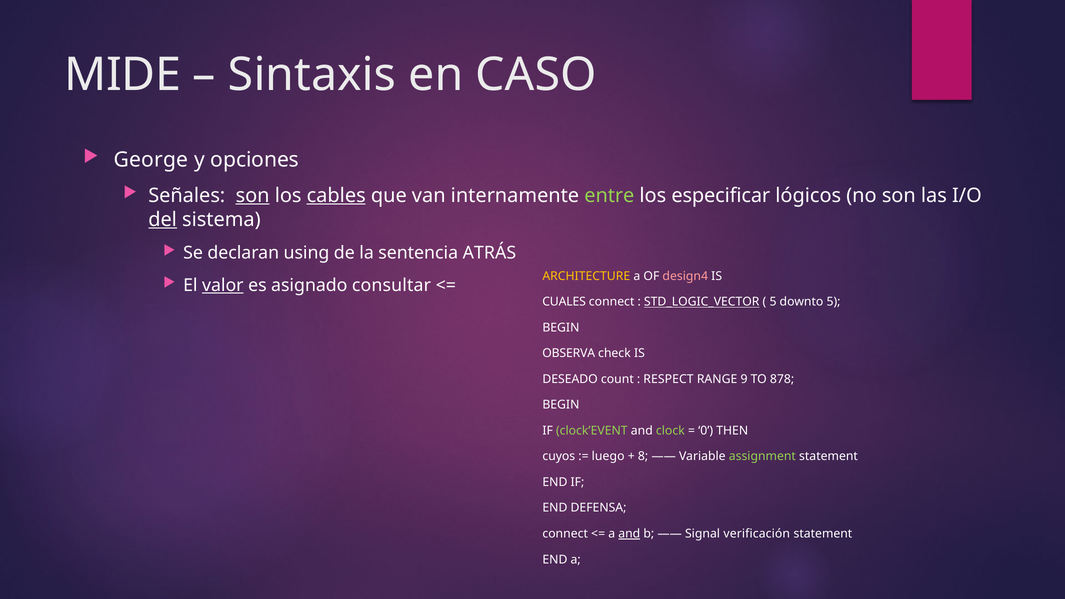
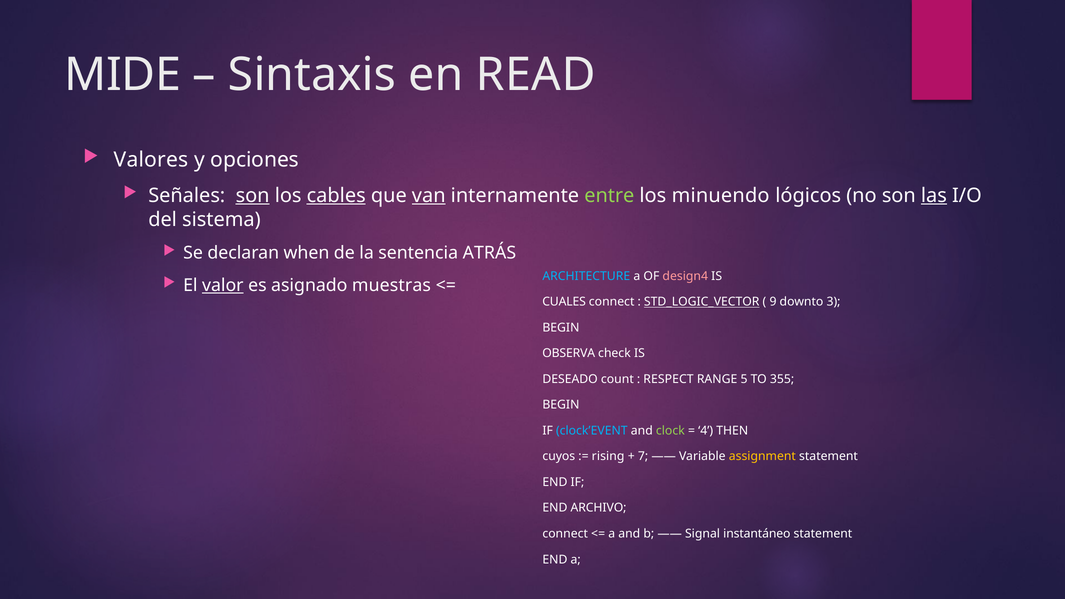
CASO: CASO -> READ
George: George -> Valores
van underline: none -> present
especificar: especificar -> minuendo
las underline: none -> present
del underline: present -> none
using: using -> when
ARCHITECTURE colour: yellow -> light blue
consultar: consultar -> muestras
5 at (773, 302): 5 -> 9
downto 5: 5 -> 3
9: 9 -> 5
878: 878 -> 355
clock’EVENT colour: light green -> light blue
0: 0 -> 4
luego: luego -> rising
8: 8 -> 7
assignment colour: light green -> yellow
DEFENSA: DEFENSA -> ARCHIVO
and at (629, 534) underline: present -> none
verificación: verificación -> instantáneo
